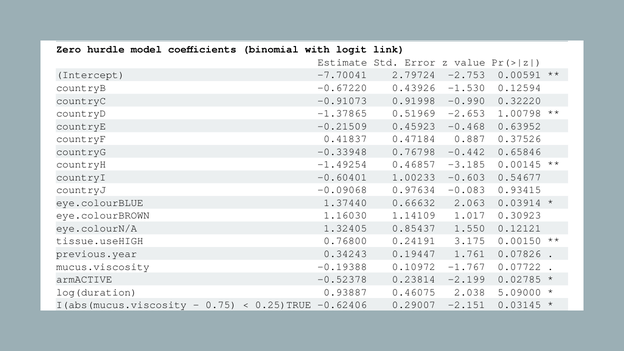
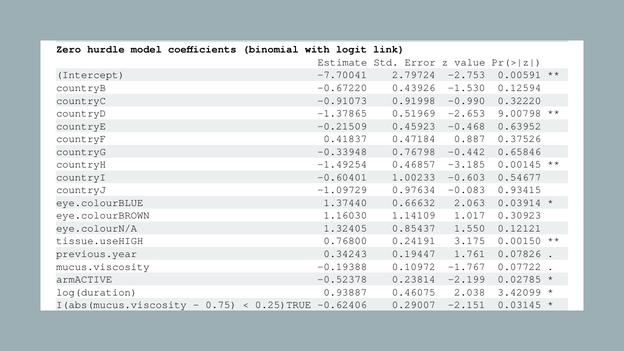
1.00798: 1.00798 -> 9.00798
-0.09068: -0.09068 -> -1.09729
5.09000: 5.09000 -> 3.42099
